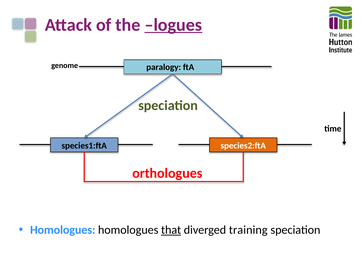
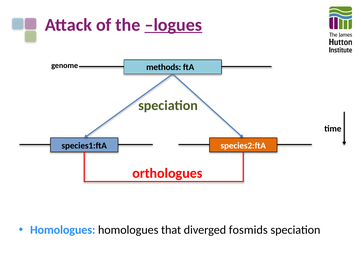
paralogy: paralogy -> methods
that underline: present -> none
training: training -> fosmids
